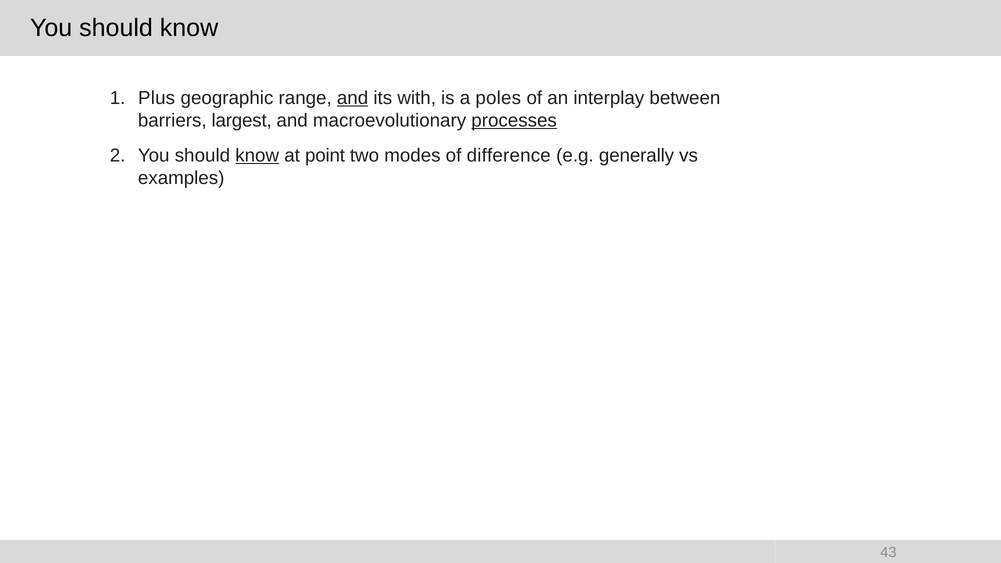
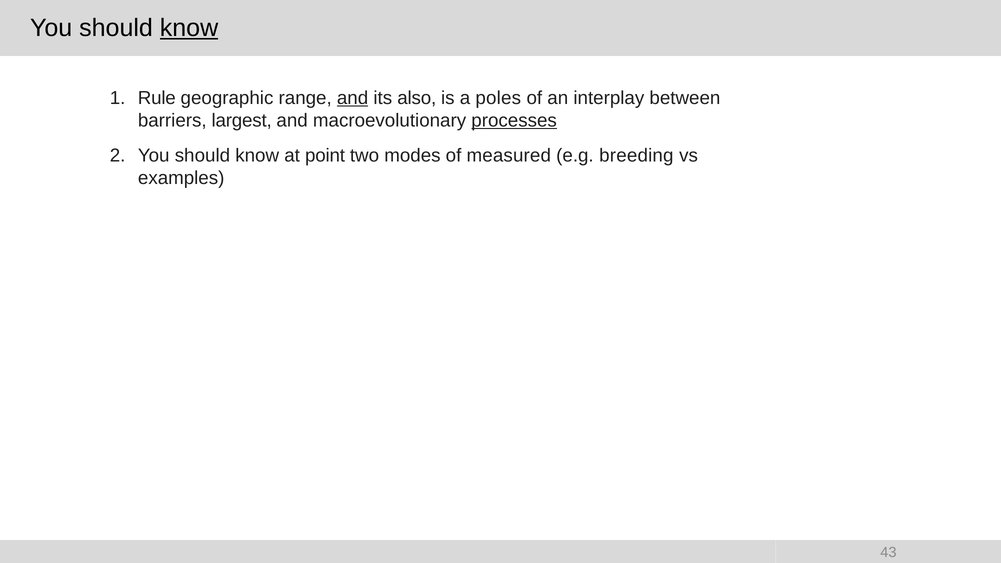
know at (189, 28) underline: none -> present
Plus: Plus -> Rule
with: with -> also
know at (257, 156) underline: present -> none
difference: difference -> measured
generally: generally -> breeding
